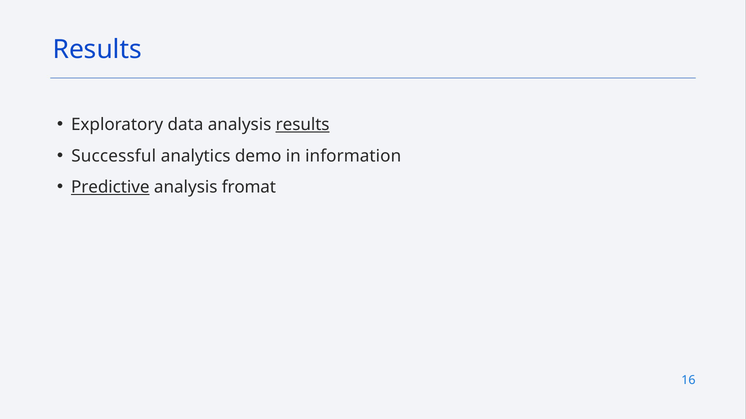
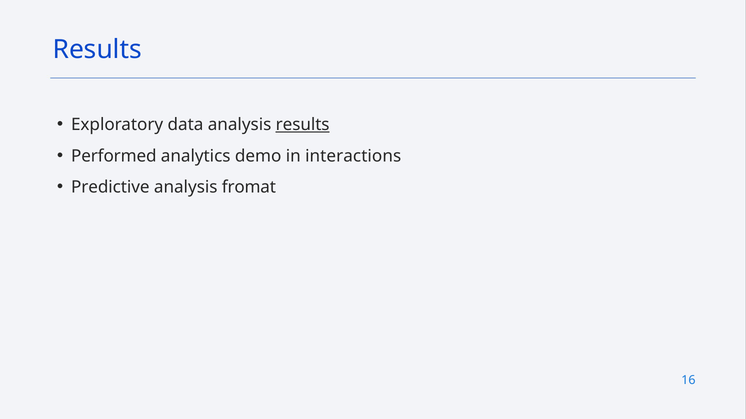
Successful: Successful -> Performed
information: information -> interactions
Predictive underline: present -> none
